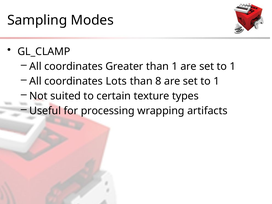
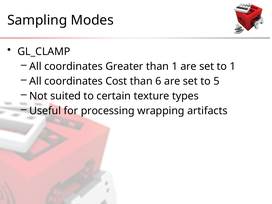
Lots: Lots -> Cost
8: 8 -> 6
1 at (216, 81): 1 -> 5
